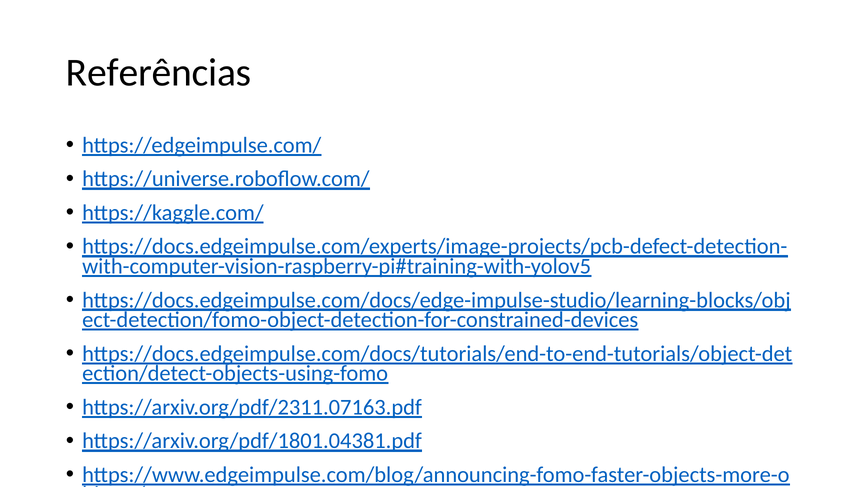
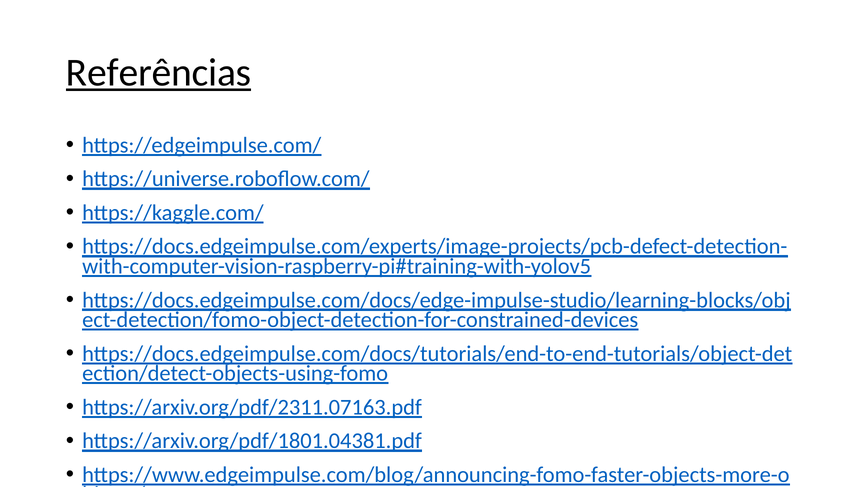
Referências underline: none -> present
